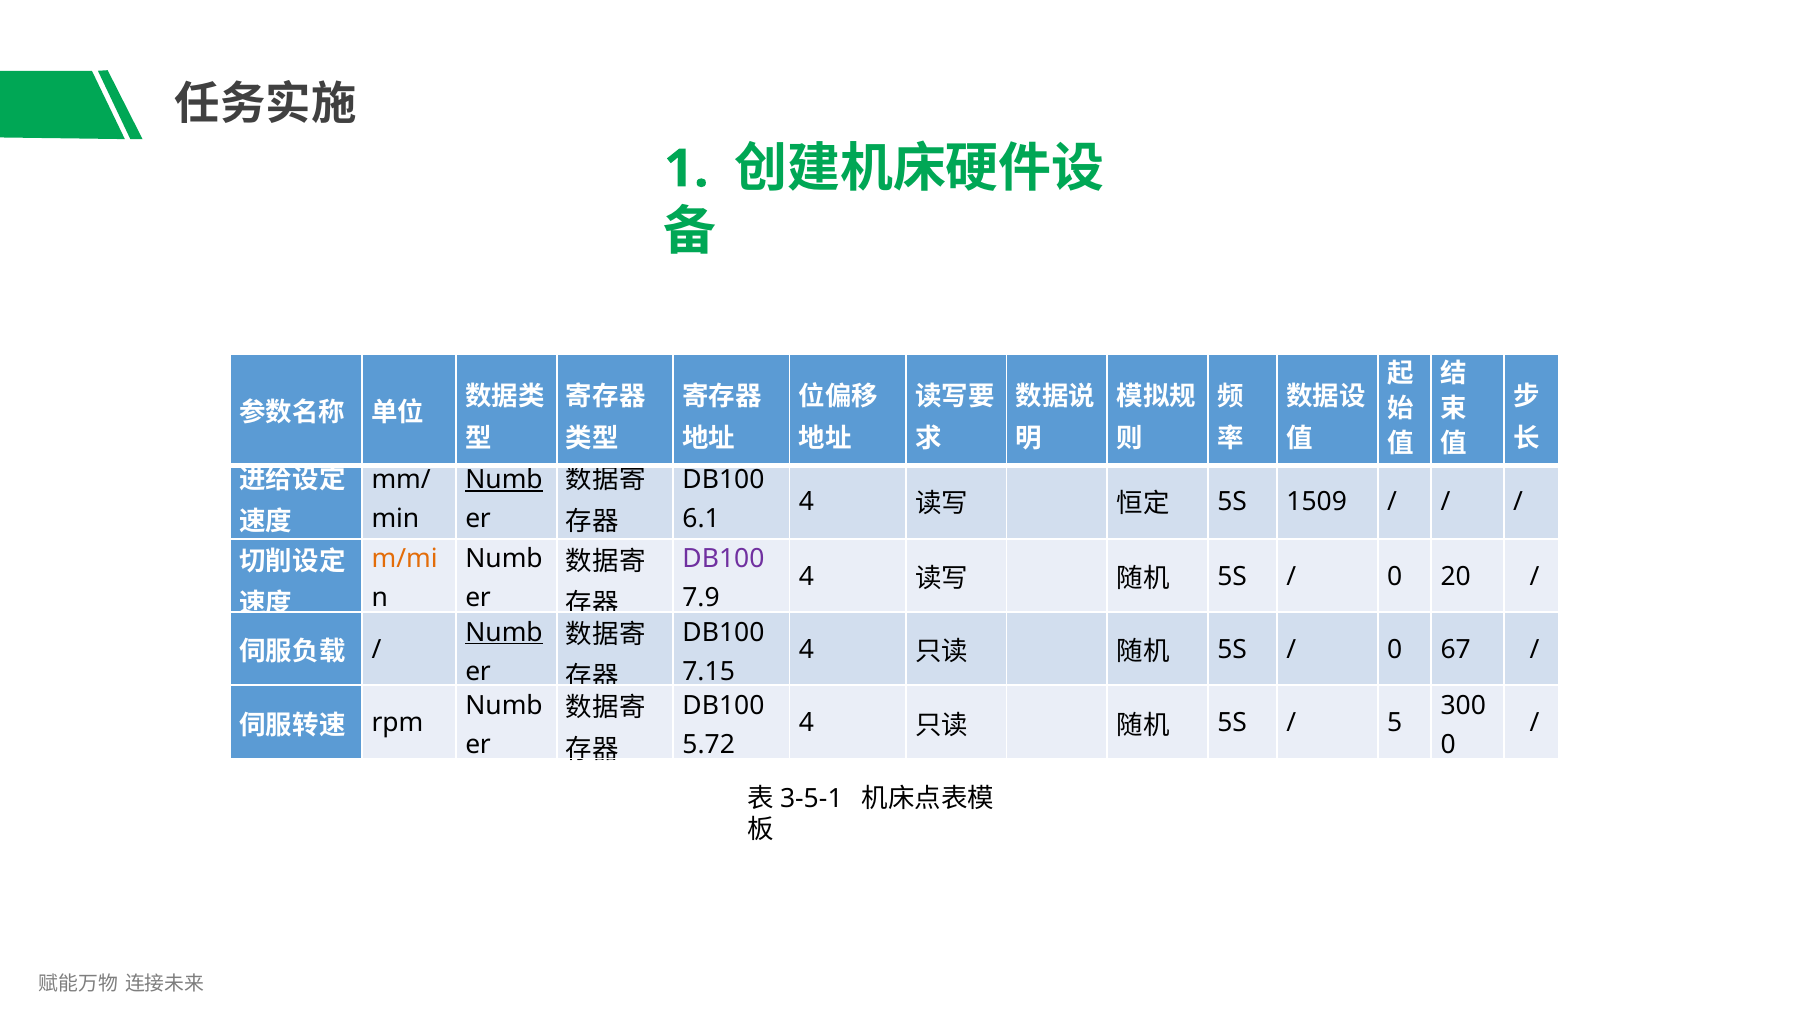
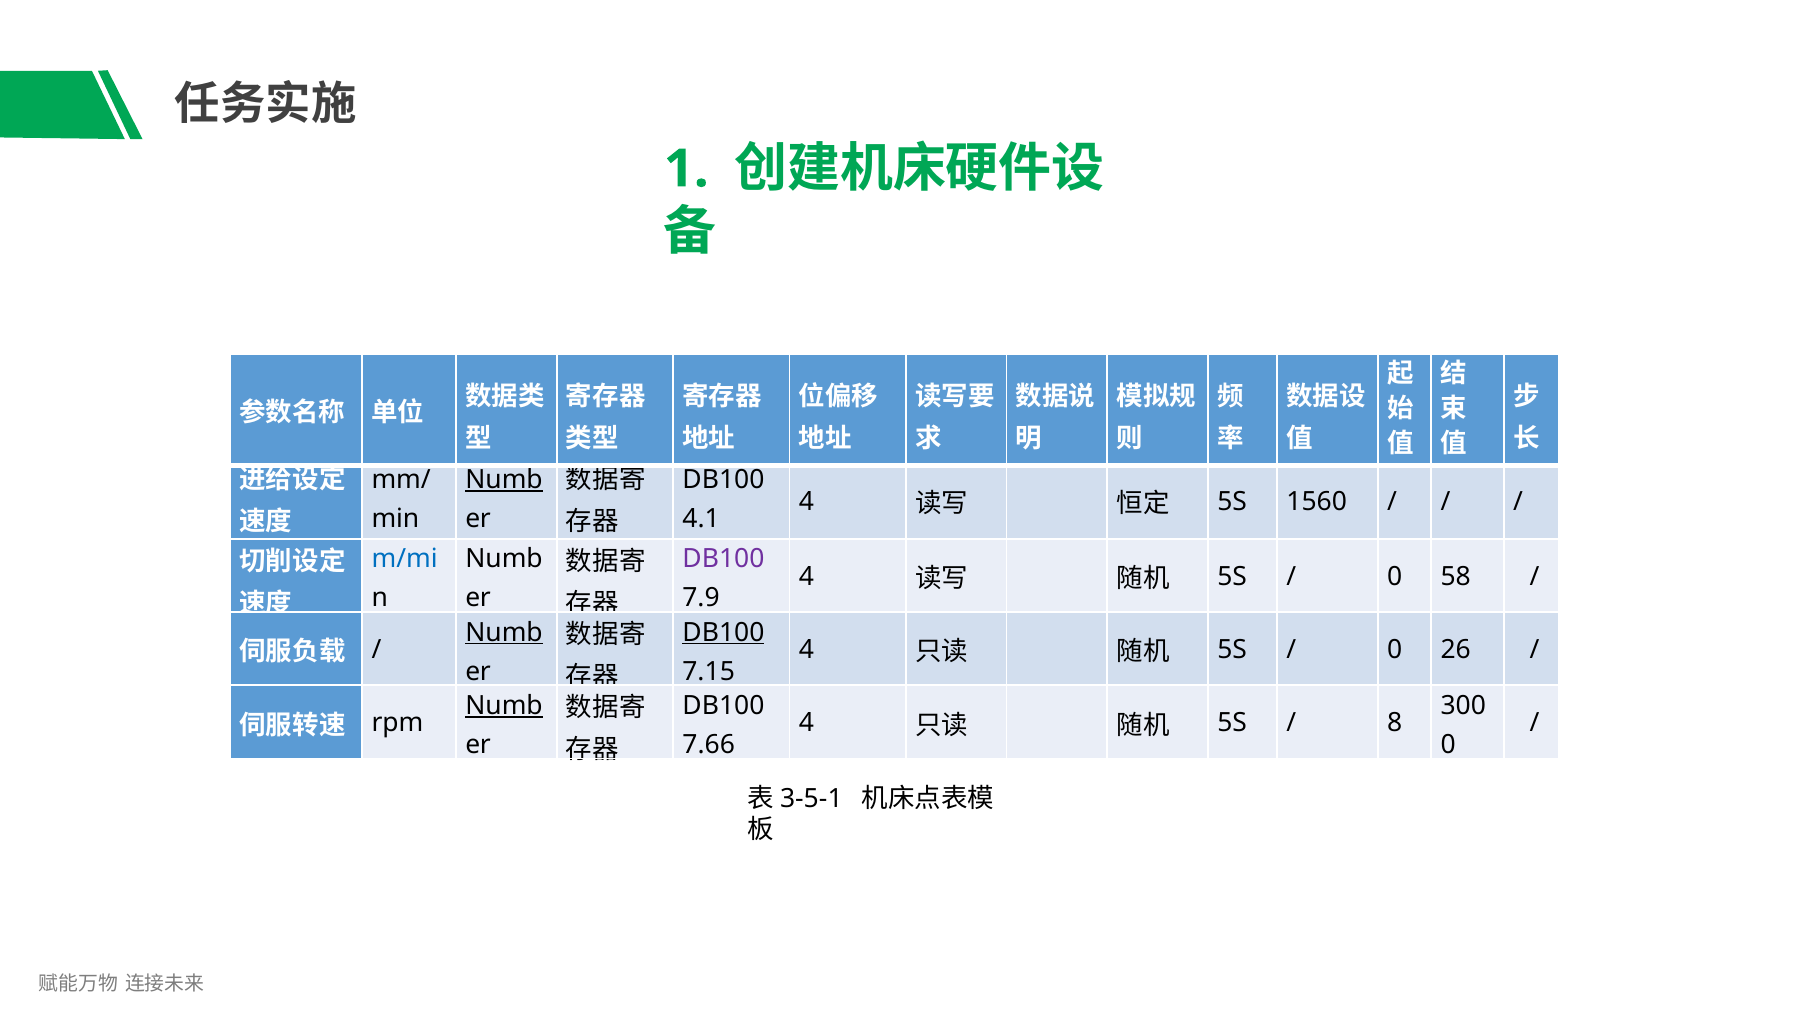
1509: 1509 -> 1560
6.1: 6.1 -> 4.1
m/mi colour: orange -> blue
20: 20 -> 58
DB100 at (723, 633) underline: none -> present
67: 67 -> 26
Numb at (504, 706) underline: none -> present
5: 5 -> 8
5.72: 5.72 -> 7.66
